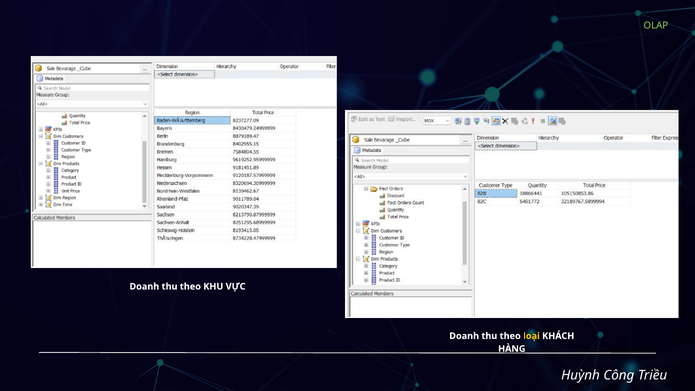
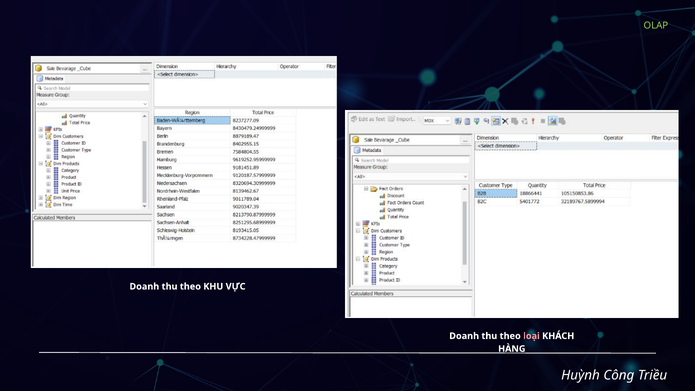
loại colour: yellow -> pink
